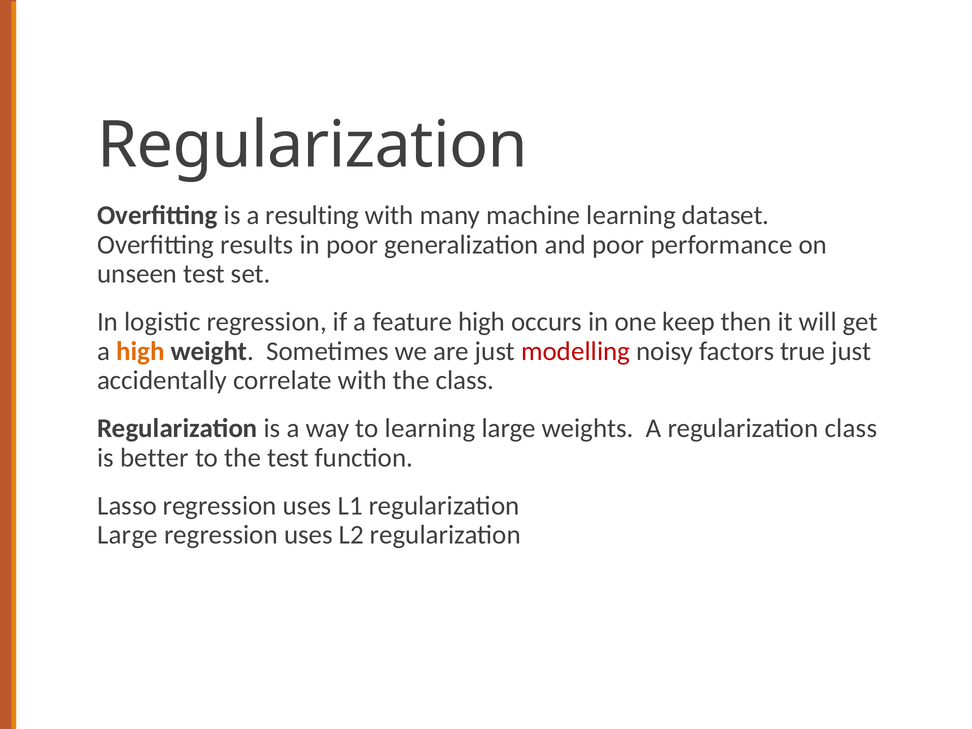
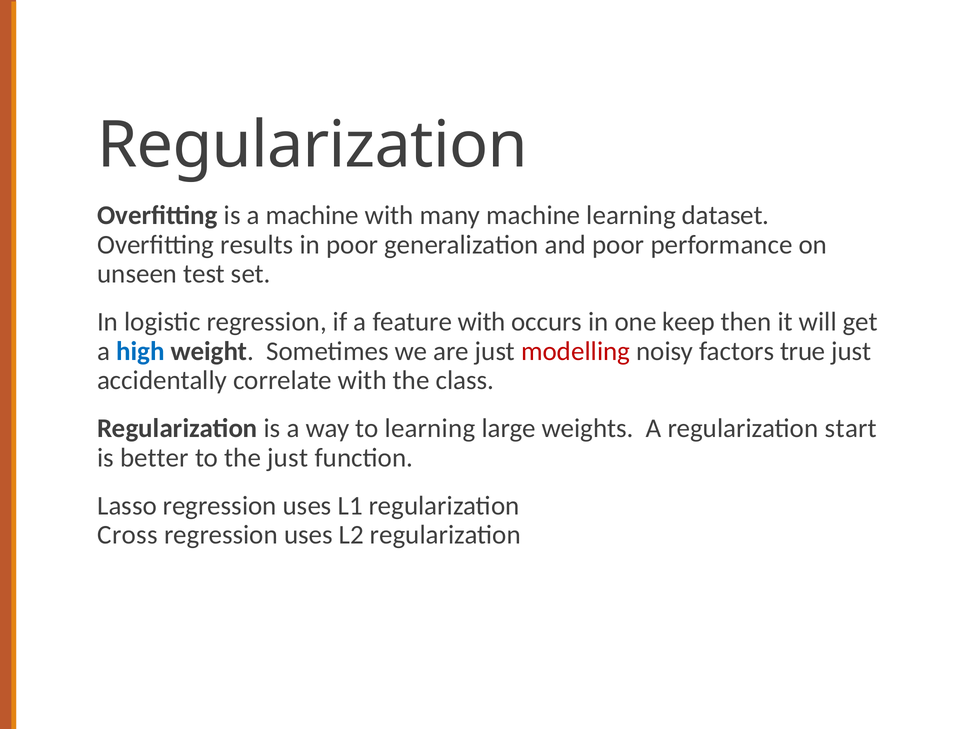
a resulting: resulting -> machine
feature high: high -> with
high at (140, 351) colour: orange -> blue
regularization class: class -> start
the test: test -> just
Large at (128, 535): Large -> Cross
